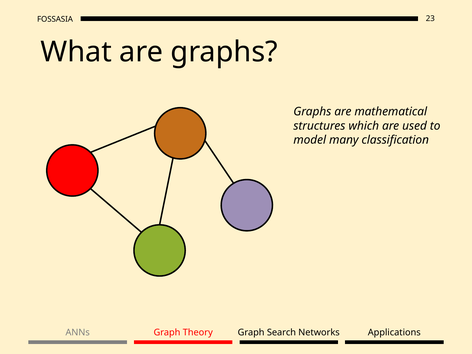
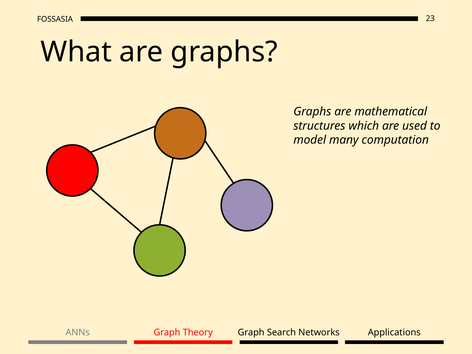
classification: classification -> computation
